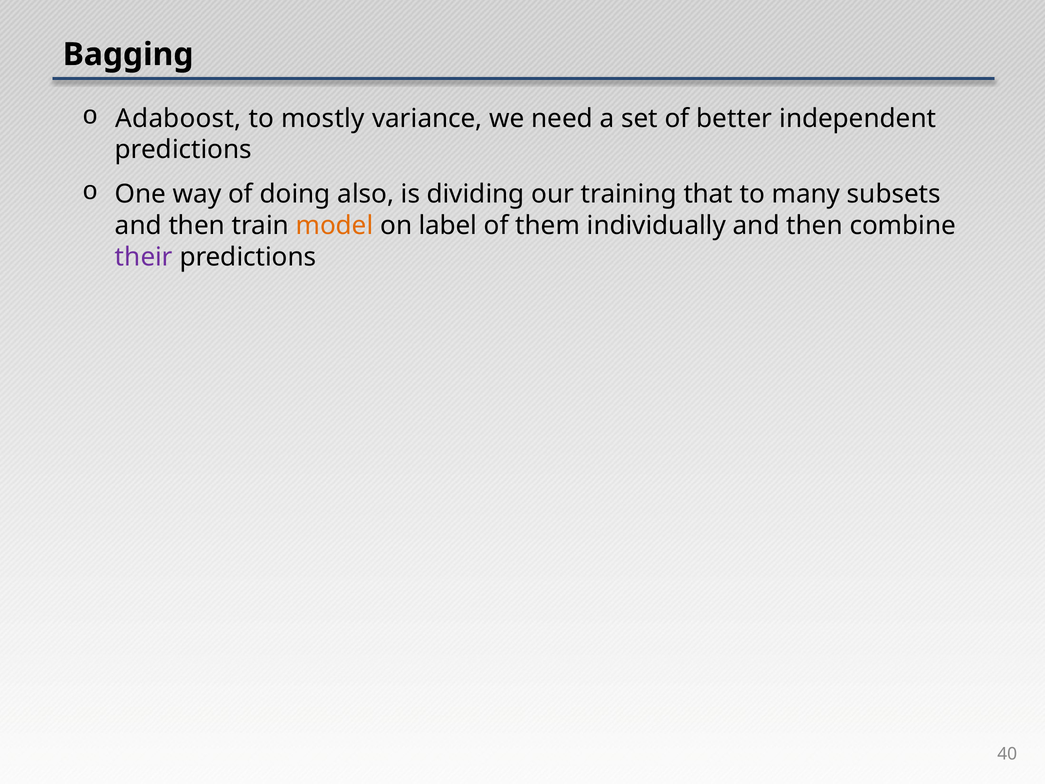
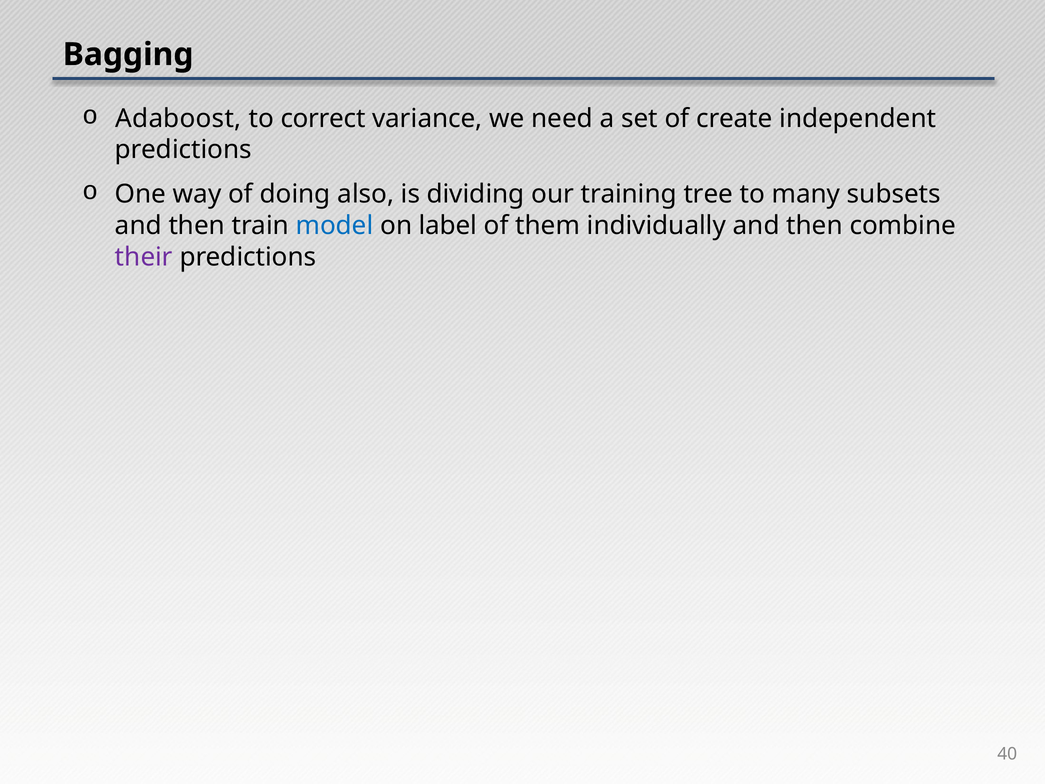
mostly: mostly -> correct
better: better -> create
that: that -> tree
model colour: orange -> blue
